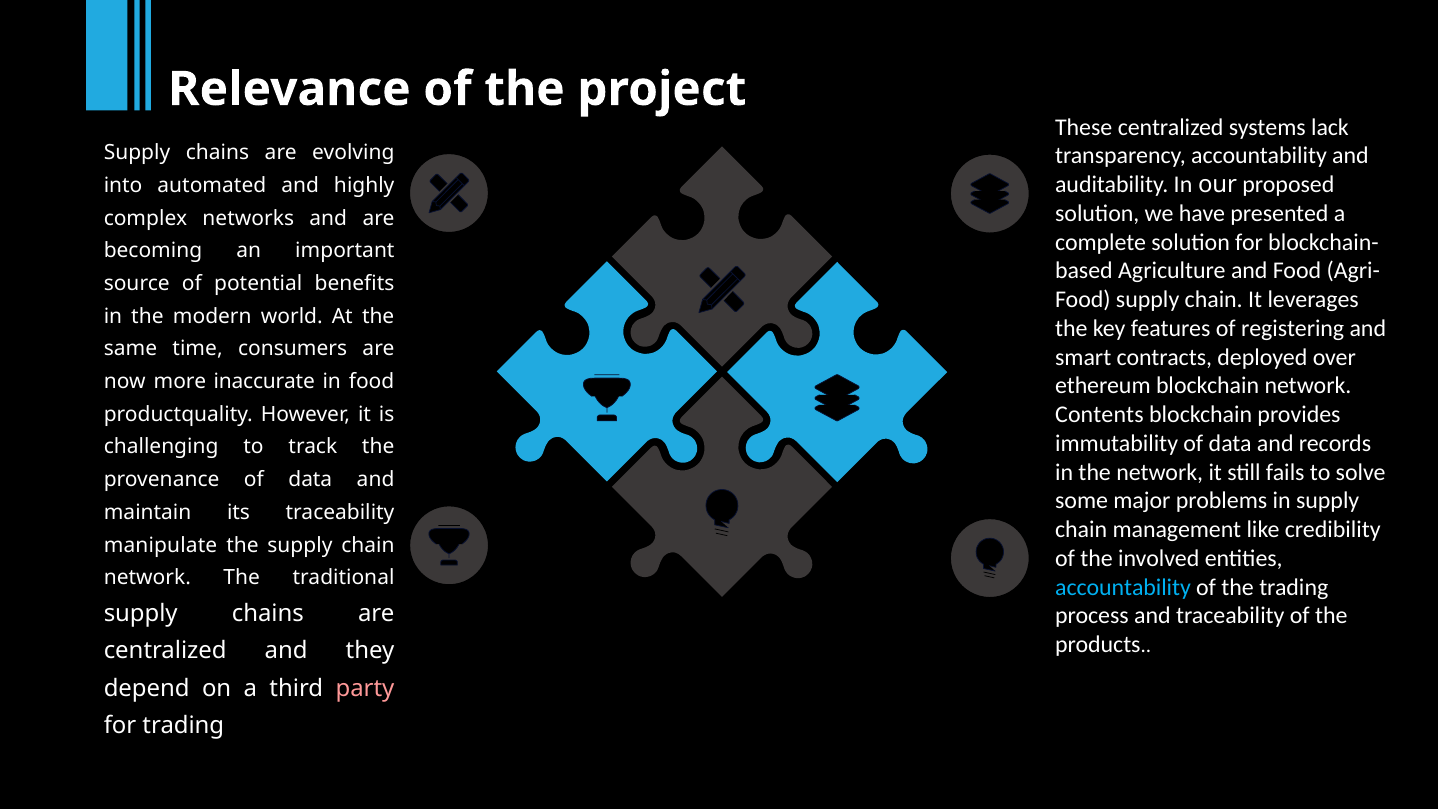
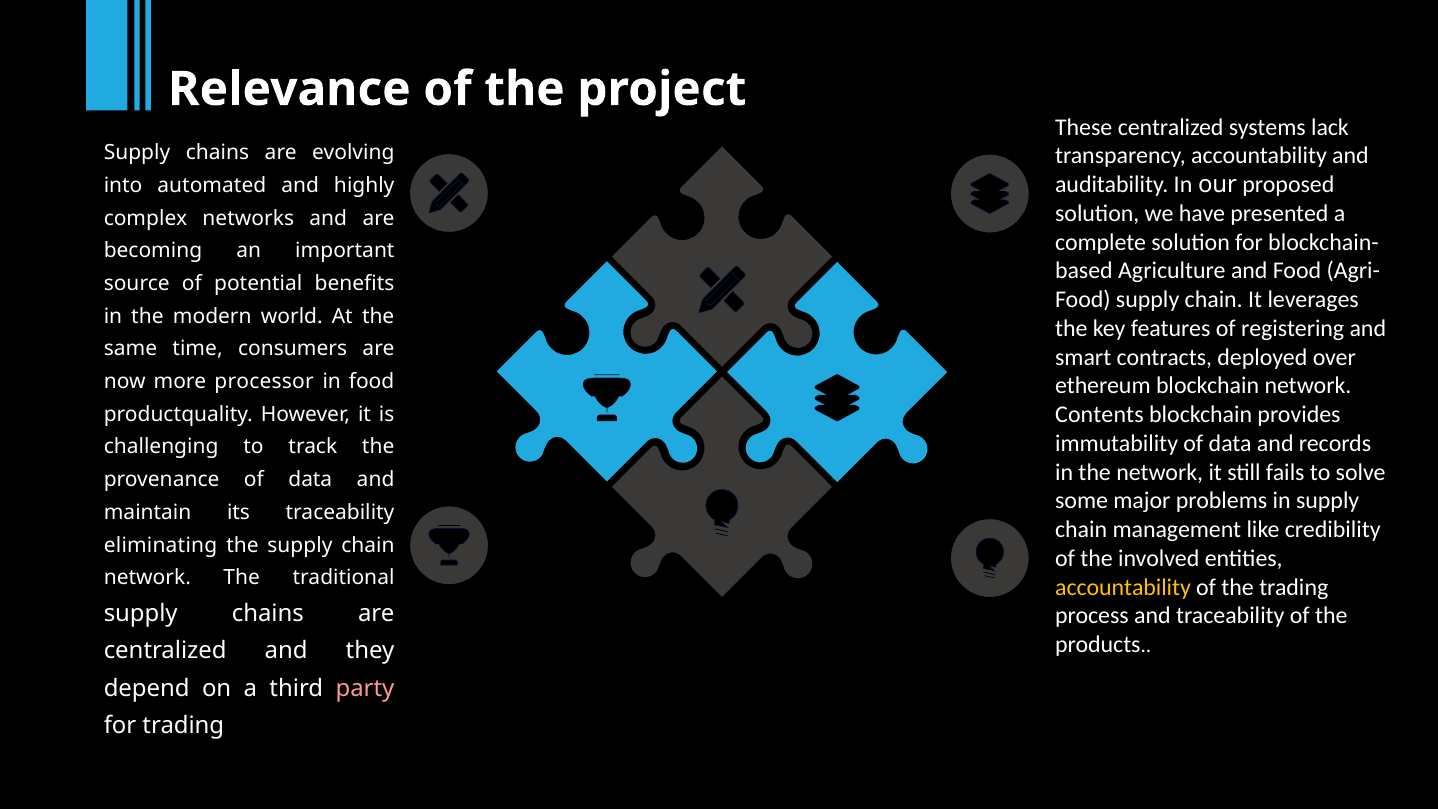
inaccurate: inaccurate -> processor
manipulate: manipulate -> eliminating
accountability at (1123, 587) colour: light blue -> yellow
